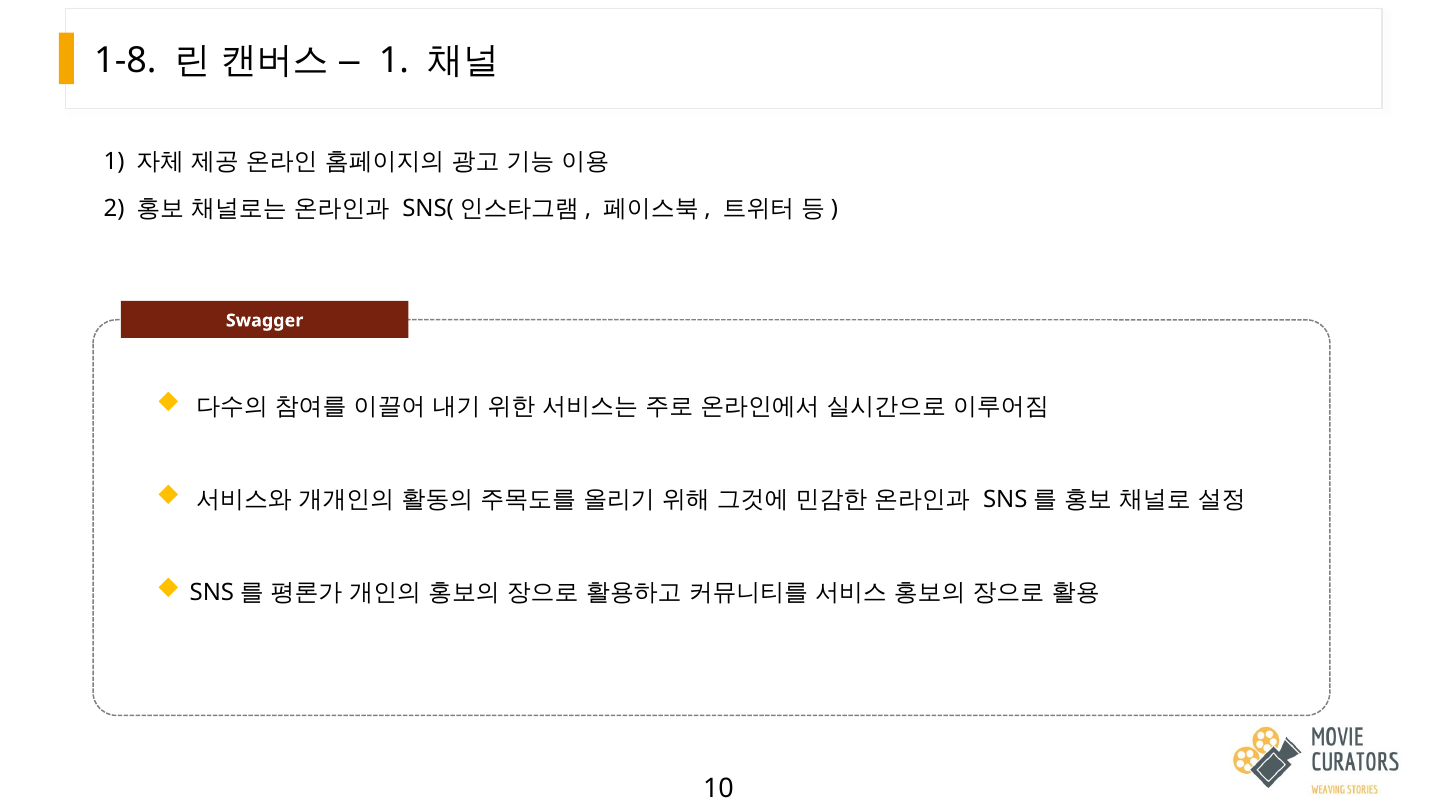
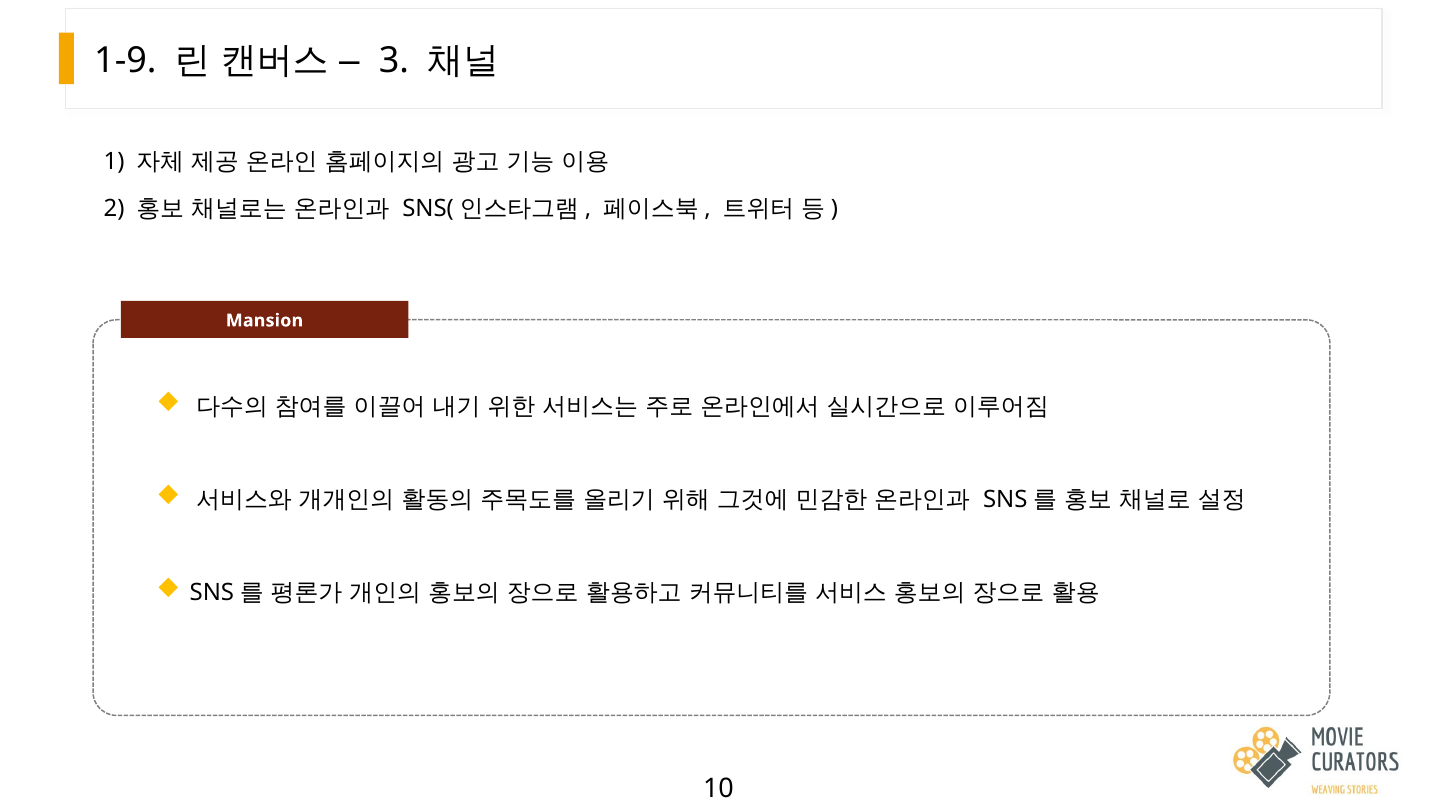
1-8: 1-8 -> 1-9
1 at (394, 60): 1 -> 3
Swagger: Swagger -> Mansion
